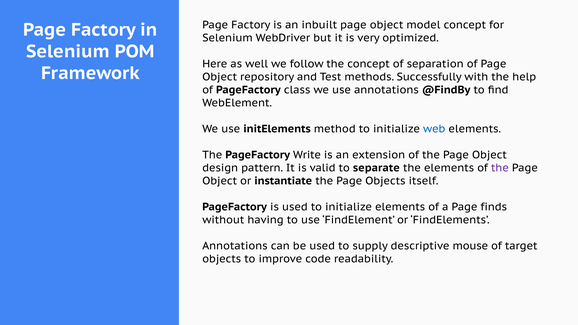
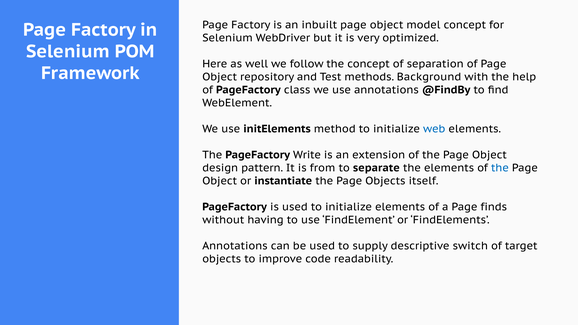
Successfully: Successfully -> Background
valid: valid -> from
the at (500, 168) colour: purple -> blue
mouse: mouse -> switch
